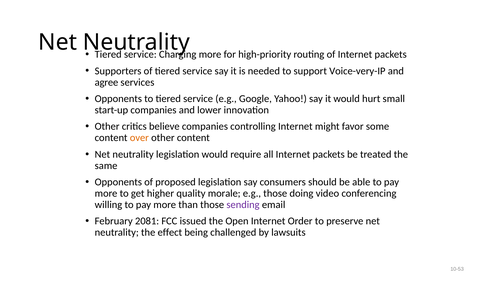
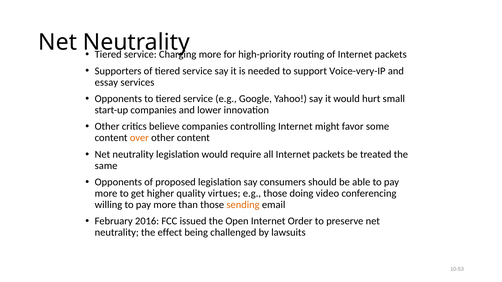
agree: agree -> essay
morale: morale -> virtues
sending colour: purple -> orange
2081: 2081 -> 2016
